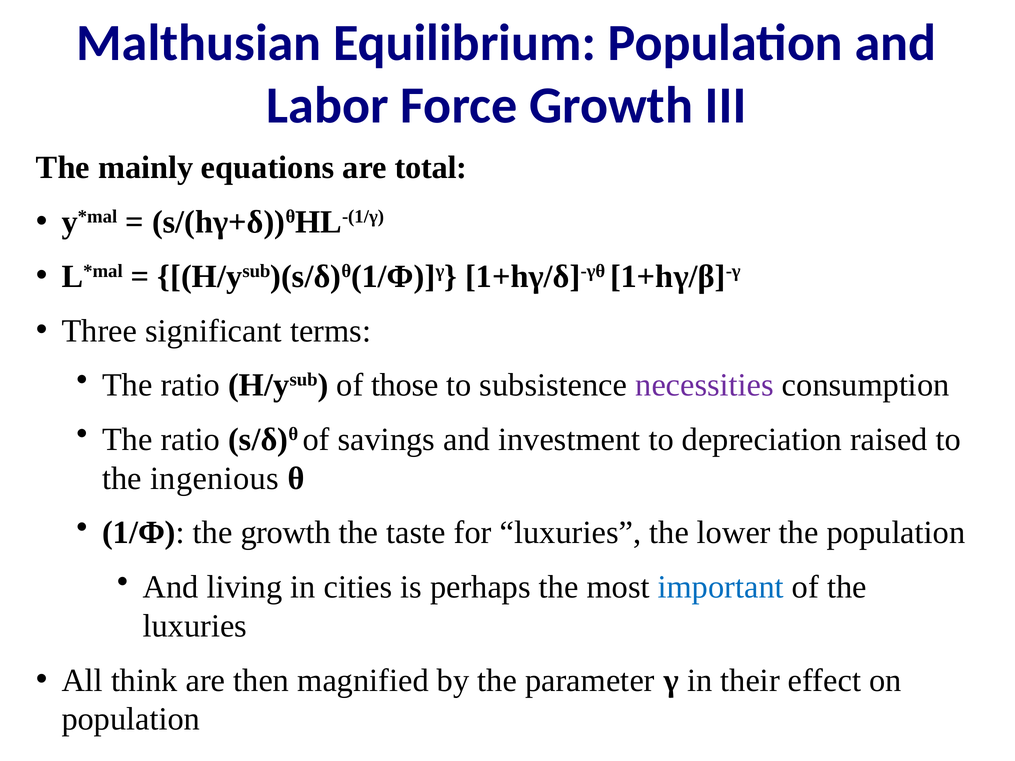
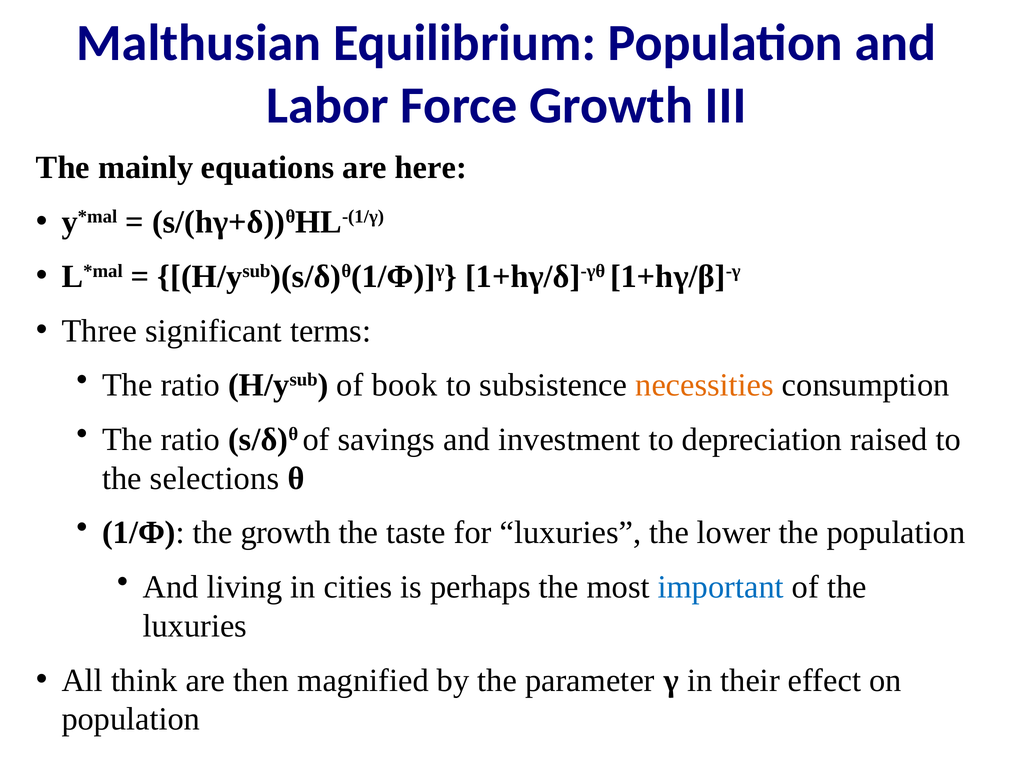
total: total -> here
those: those -> book
necessities colour: purple -> orange
ingenious: ingenious -> selections
